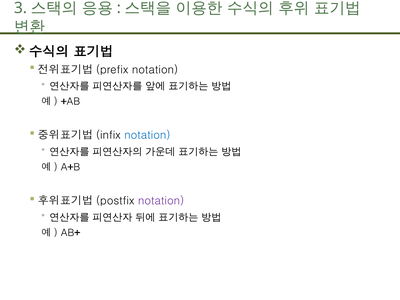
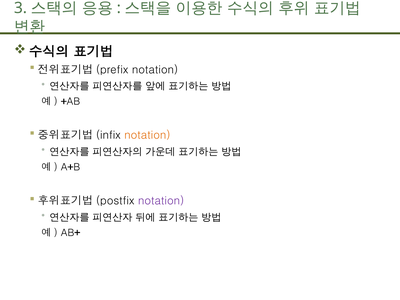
notation at (147, 135) colour: blue -> orange
